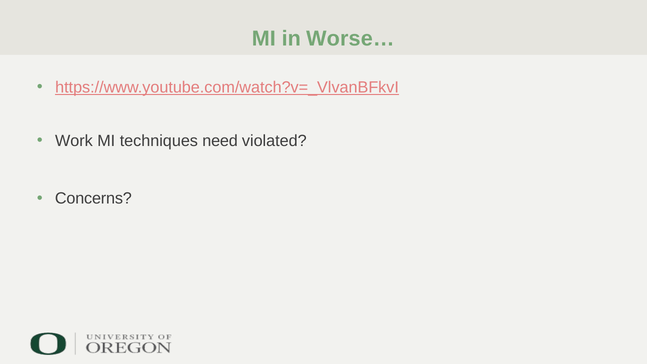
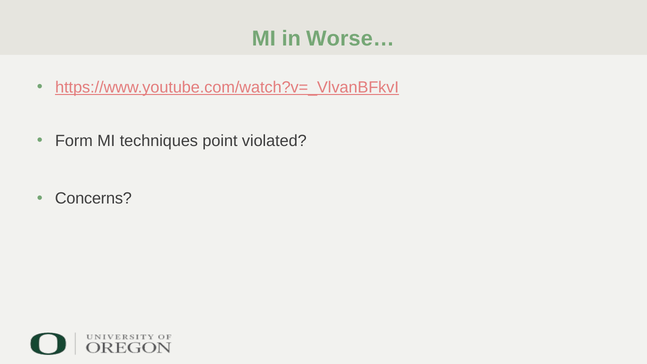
Work: Work -> Form
need: need -> point
